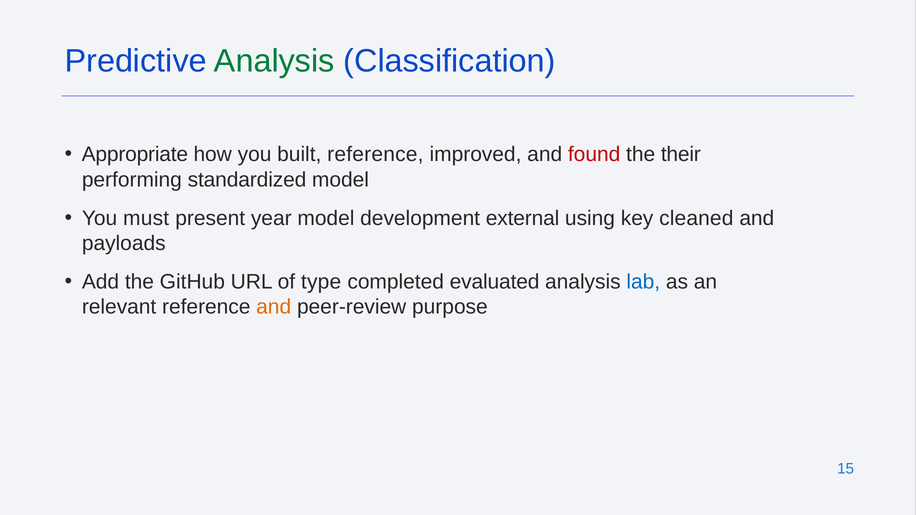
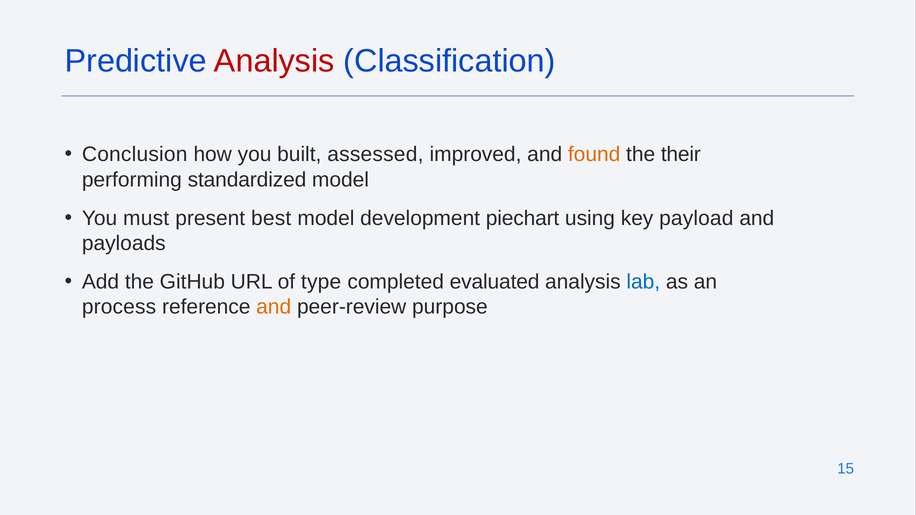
Analysis at (274, 61) colour: green -> red
Appropriate: Appropriate -> Conclusion
built reference: reference -> assessed
found colour: red -> orange
year: year -> best
external: external -> piechart
cleaned: cleaned -> payload
relevant: relevant -> process
